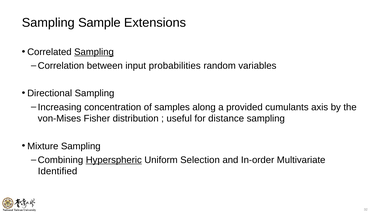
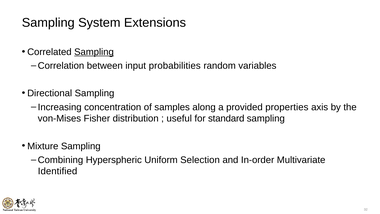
Sample: Sample -> System
cumulants: cumulants -> properties
distance: distance -> standard
Hyperspheric underline: present -> none
